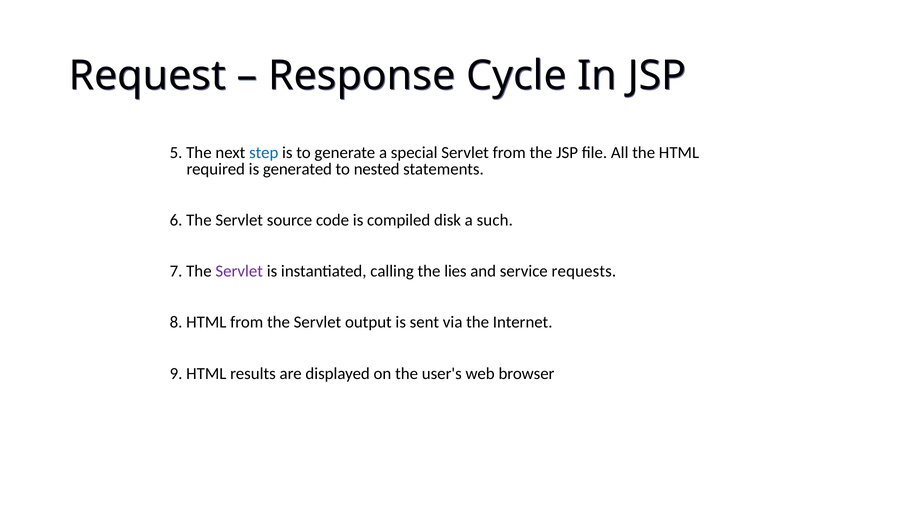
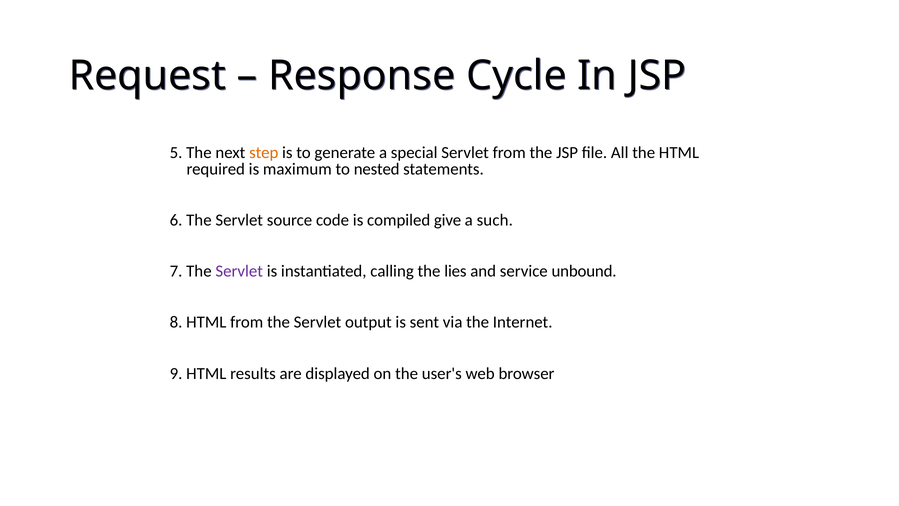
step colour: blue -> orange
generated: generated -> maximum
disk: disk -> give
requests: requests -> unbound
